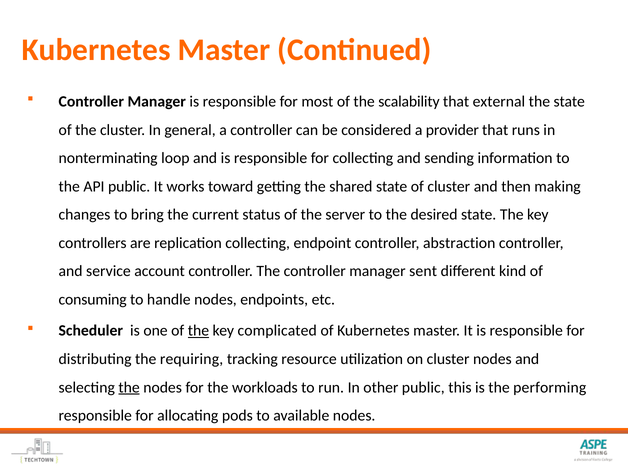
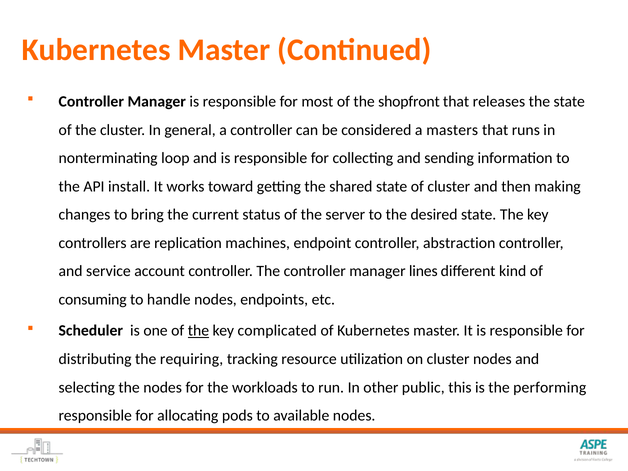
scalability: scalability -> shopfront
external: external -> releases
provider: provider -> masters
API public: public -> install
replication collecting: collecting -> machines
sent: sent -> lines
the at (129, 387) underline: present -> none
